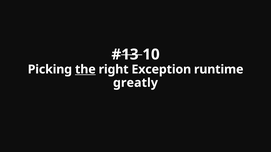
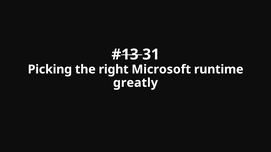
10: 10 -> 31
the underline: present -> none
Exception: Exception -> Microsoft
